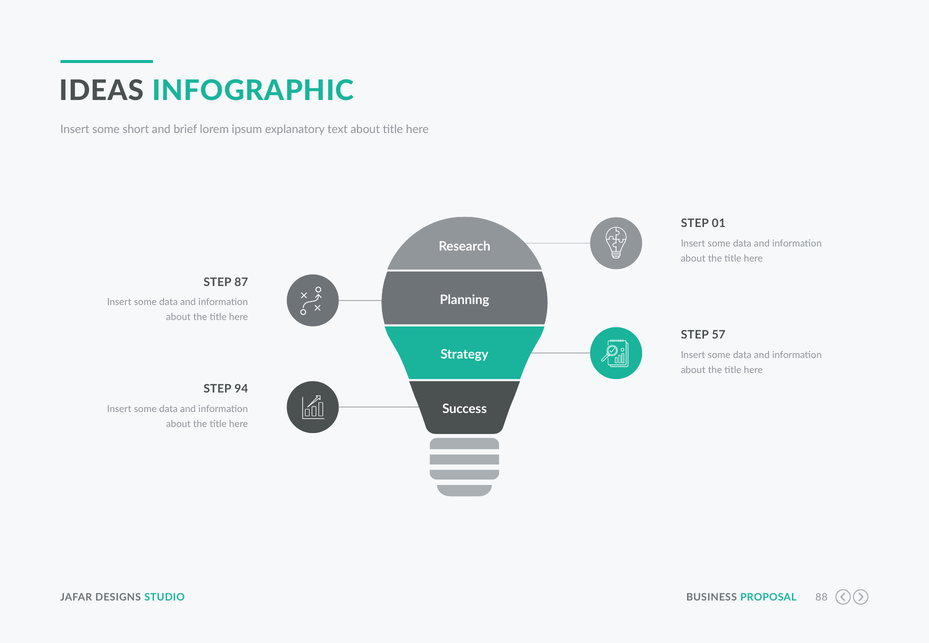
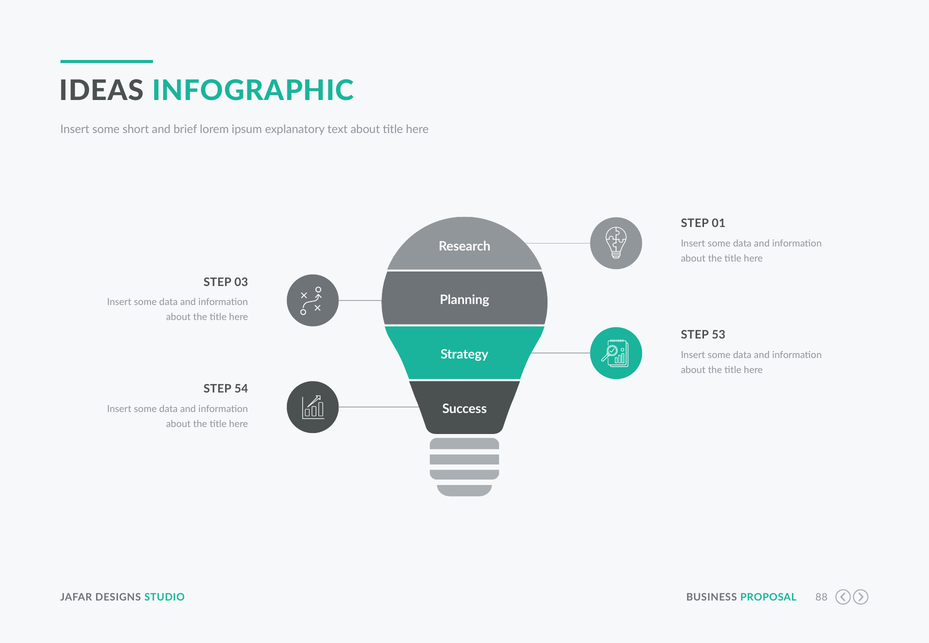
87: 87 -> 03
57: 57 -> 53
94: 94 -> 54
